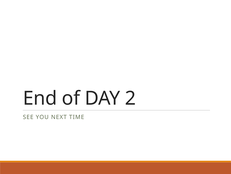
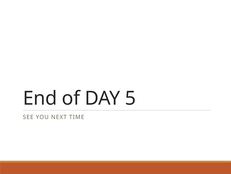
2: 2 -> 5
